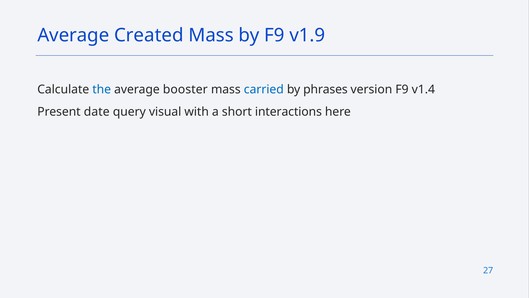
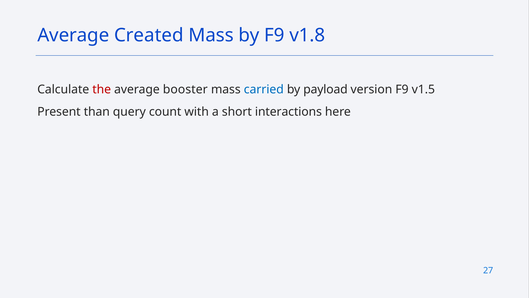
v1.9: v1.9 -> v1.8
the colour: blue -> red
phrases: phrases -> payload
v1.4: v1.4 -> v1.5
date: date -> than
visual: visual -> count
